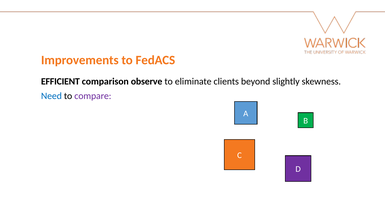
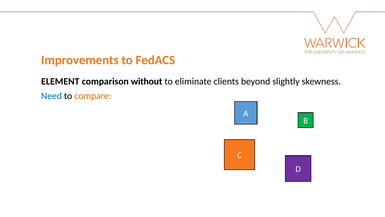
EFFICIENT: EFFICIENT -> ELEMENT
observe: observe -> without
compare colour: purple -> orange
